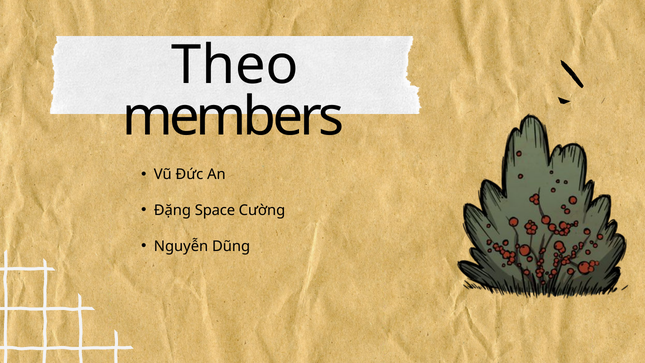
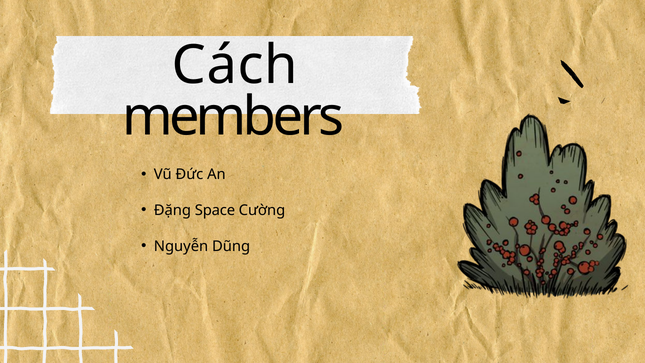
Theo: Theo -> Cách
